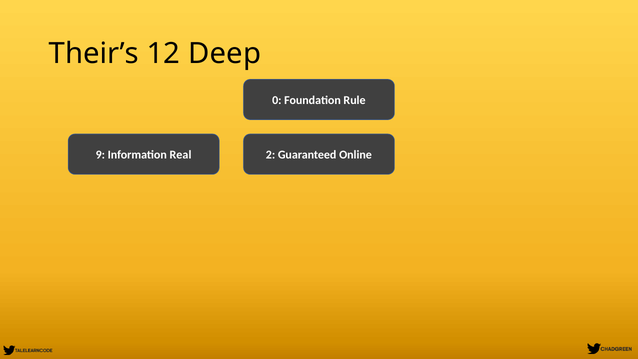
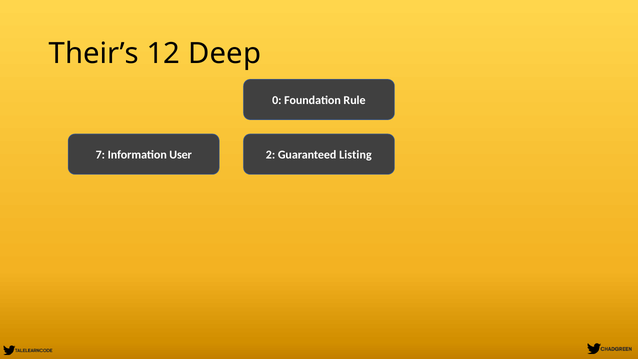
9: 9 -> 7
Real: Real -> User
Online: Online -> Listing
